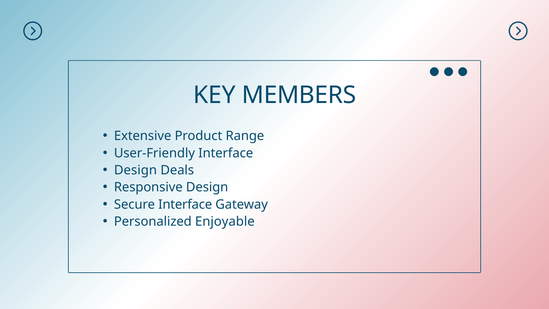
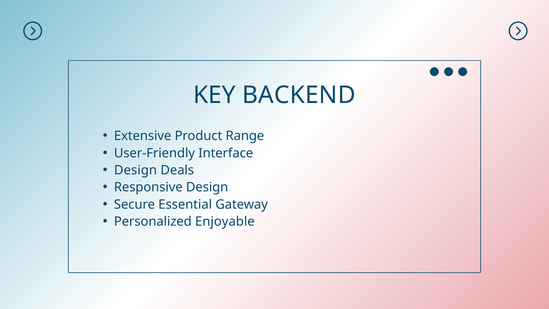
MEMBERS: MEMBERS -> BACKEND
Secure Interface: Interface -> Essential
